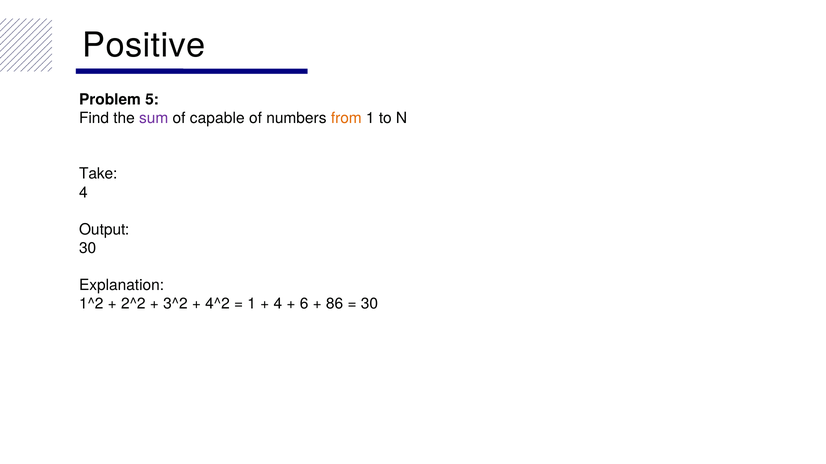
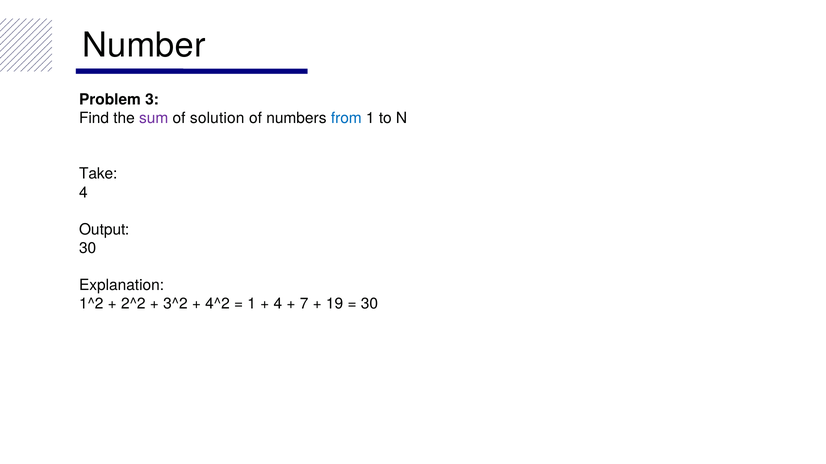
Positive: Positive -> Number
5: 5 -> 3
capable: capable -> solution
from colour: orange -> blue
6: 6 -> 7
86: 86 -> 19
